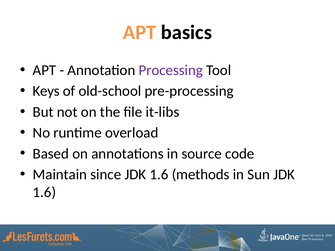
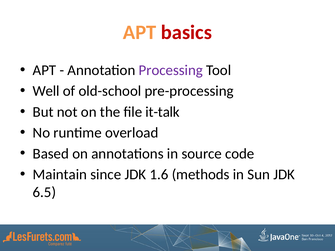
basics colour: black -> red
Keys: Keys -> Well
it-libs: it-libs -> it-talk
1.6 at (44, 192): 1.6 -> 6.5
